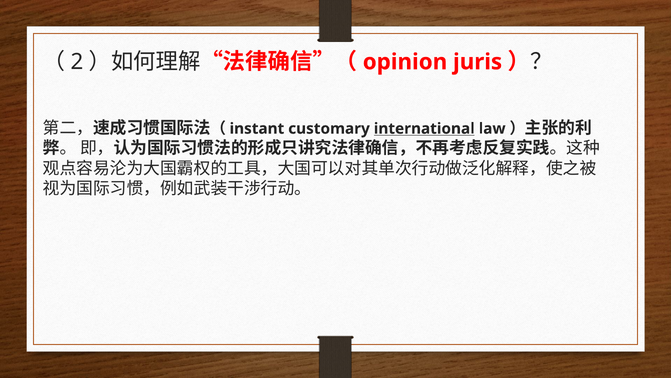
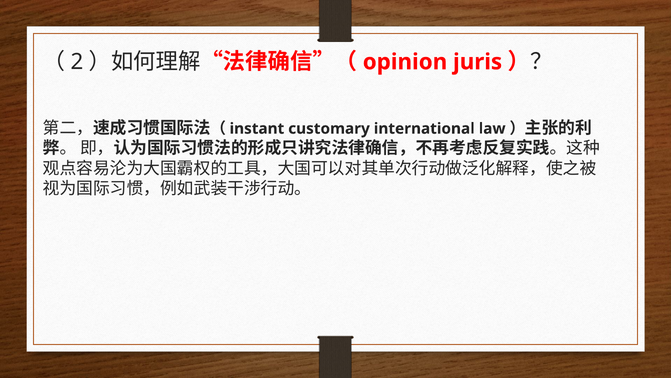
international underline: present -> none
